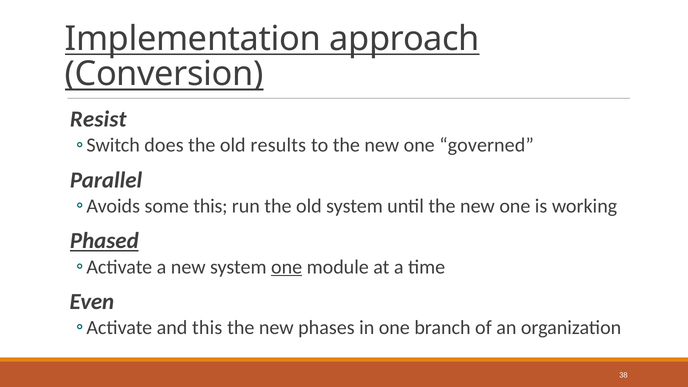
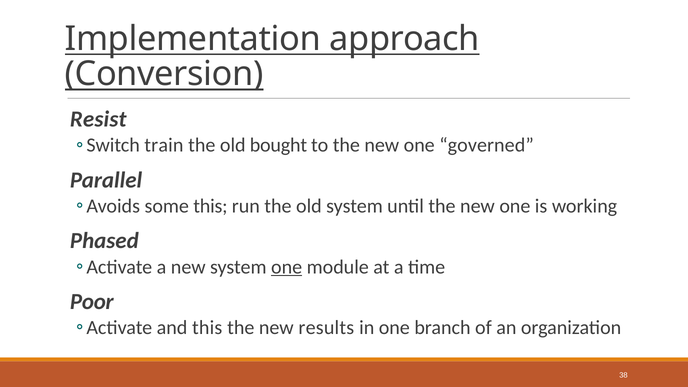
does: does -> train
results: results -> bought
Phased underline: present -> none
Even: Even -> Poor
phases: phases -> results
